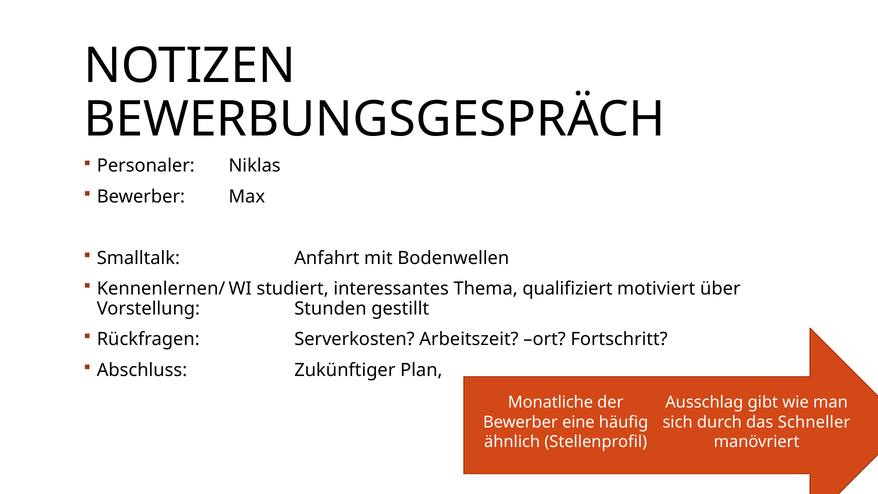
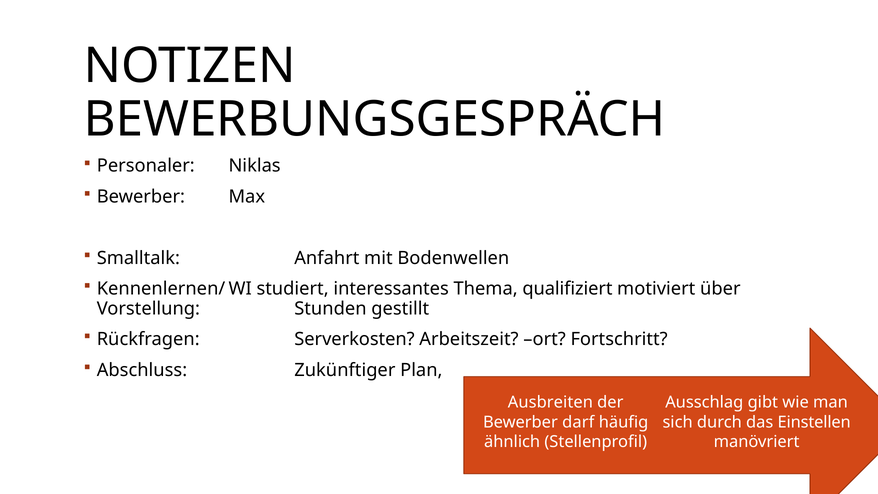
Monatliche: Monatliche -> Ausbreiten
eine: eine -> darf
Schneller: Schneller -> Einstellen
